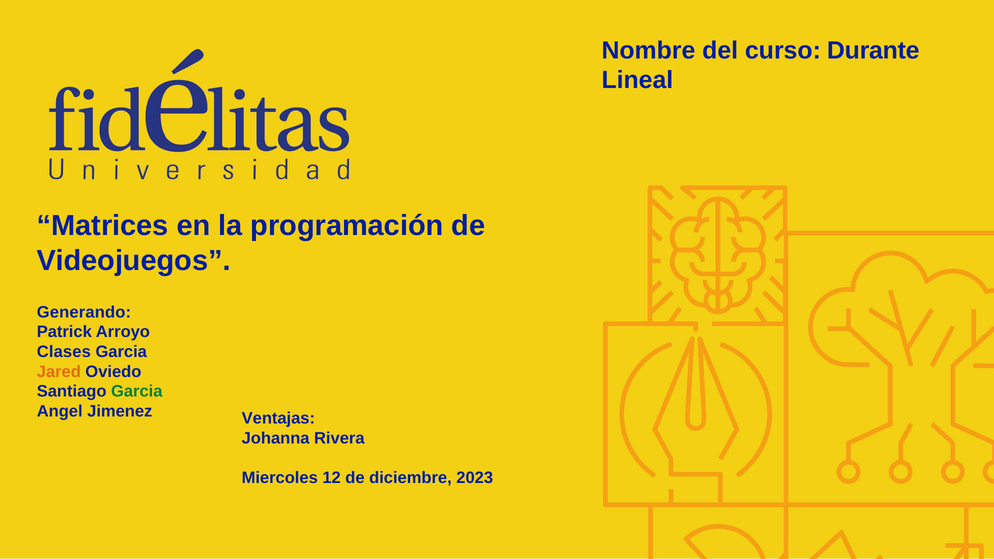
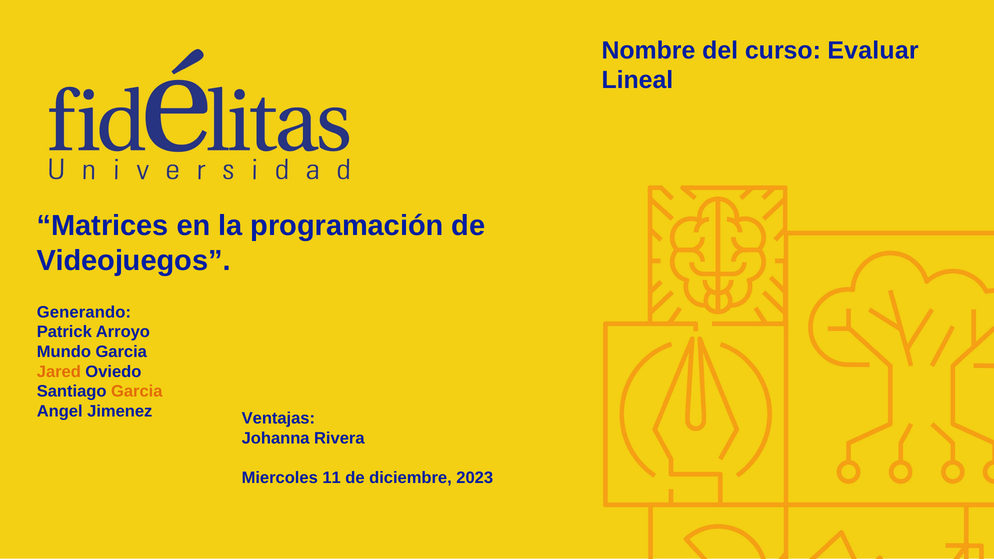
Durante: Durante -> Evaluar
Clases: Clases -> Mundo
Garcia at (137, 392) colour: green -> orange
12: 12 -> 11
